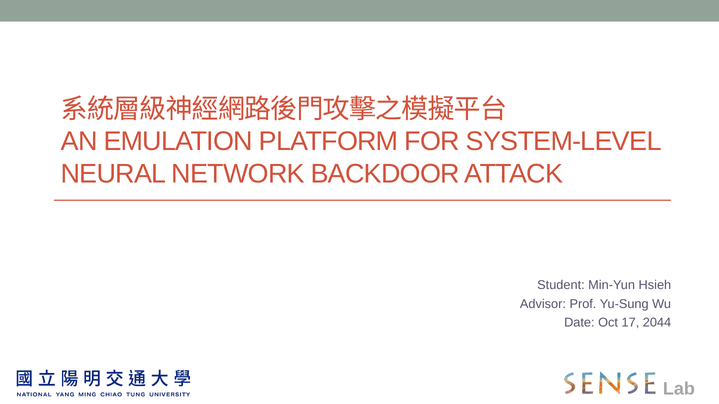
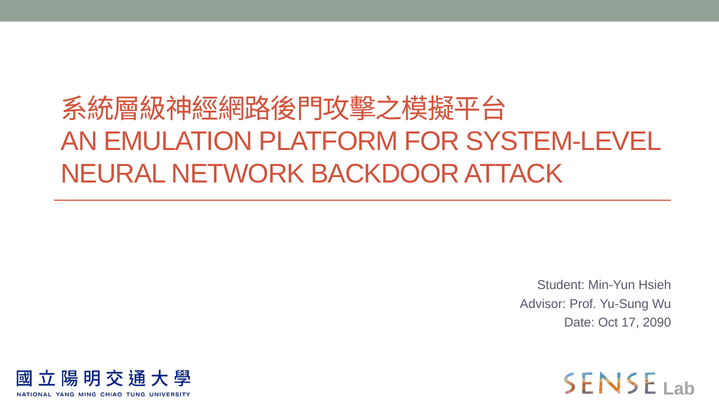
2044: 2044 -> 2090
